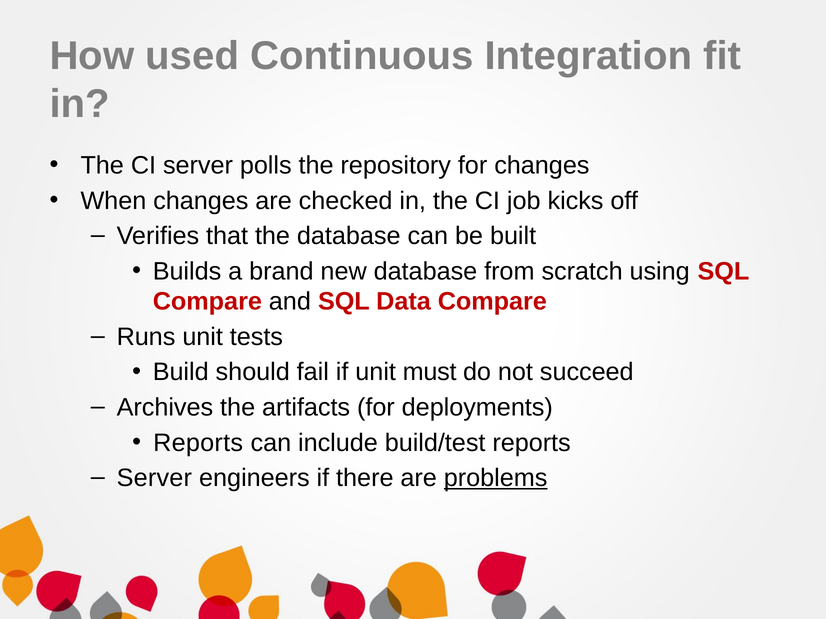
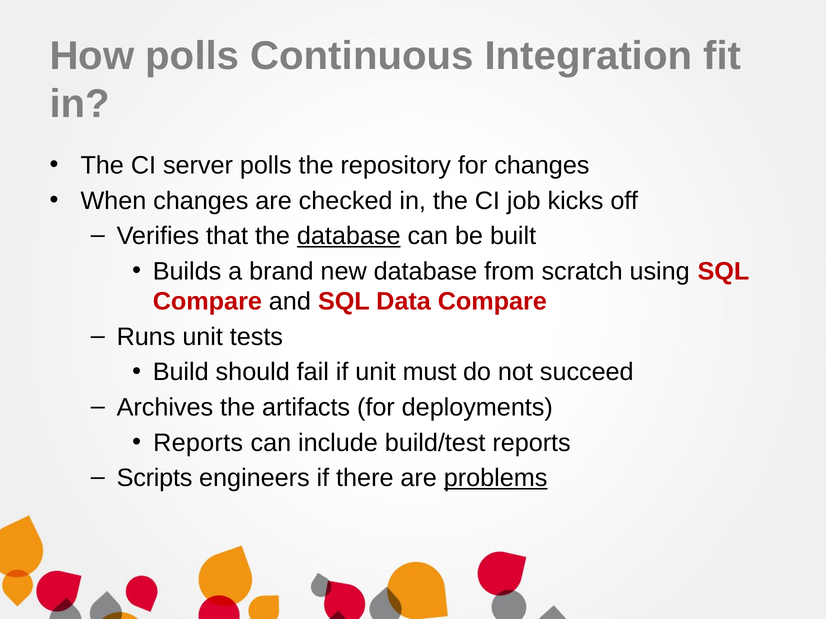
How used: used -> polls
database at (349, 236) underline: none -> present
Server at (154, 478): Server -> Scripts
